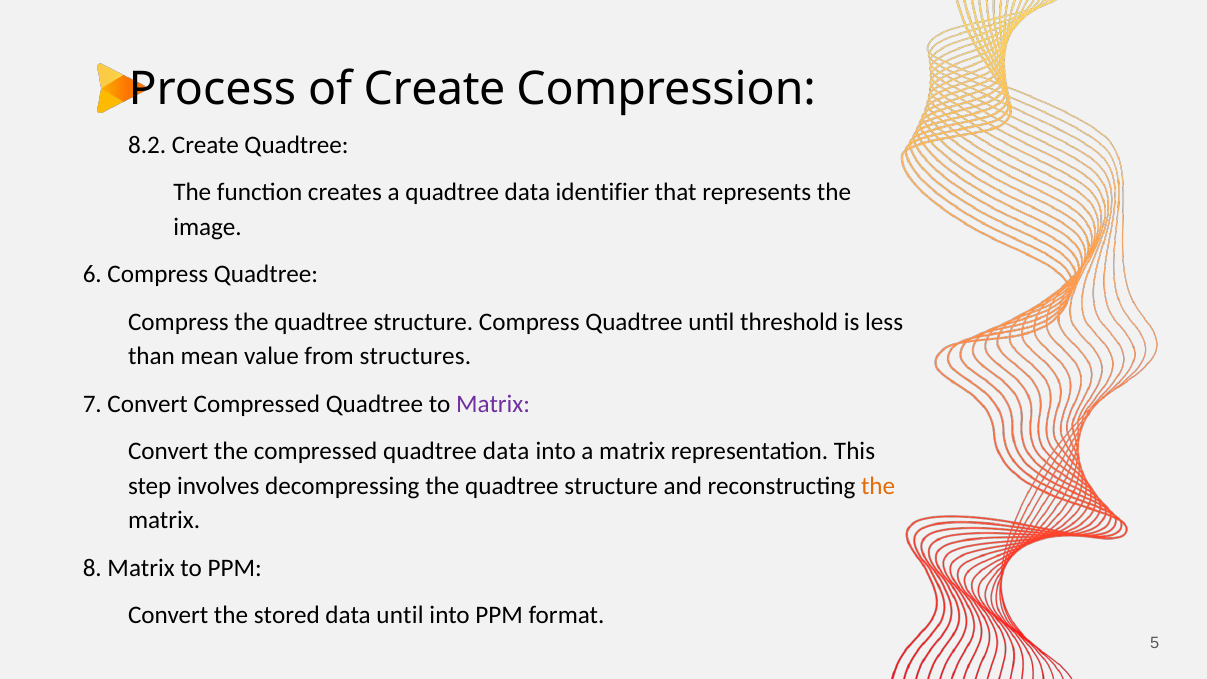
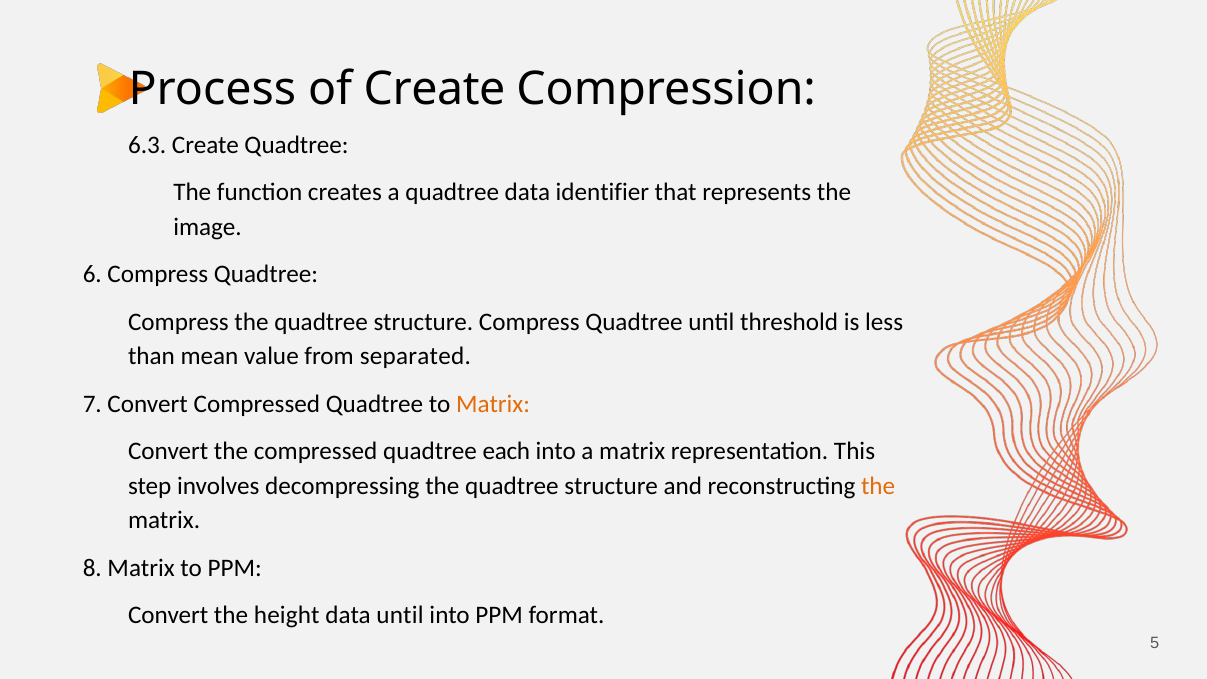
8.2: 8.2 -> 6.3
structures: structures -> separated
Matrix at (493, 404) colour: purple -> orange
compressed quadtree data: data -> each
stored: stored -> height
